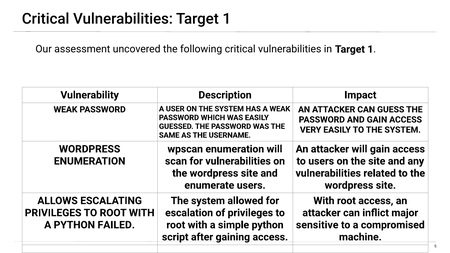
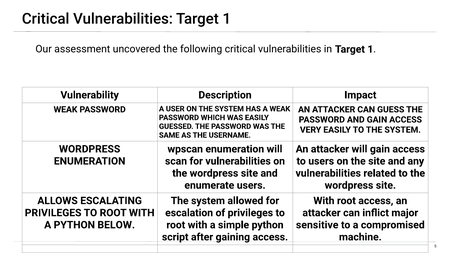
FAILED: FAILED -> BELOW
